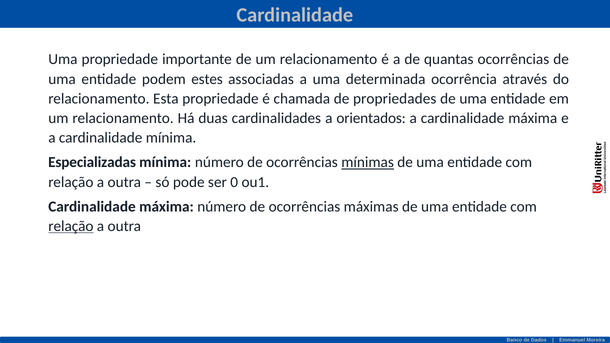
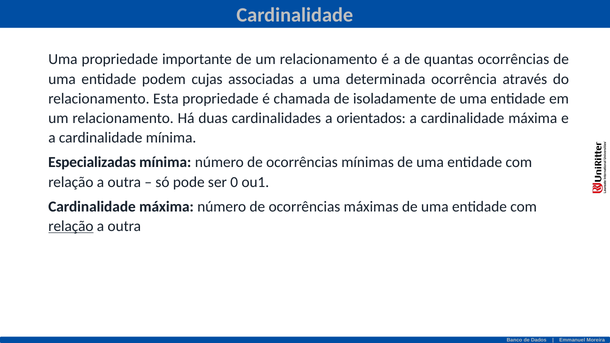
estes: estes -> cujas
propriedades: propriedades -> isoladamente
mínimas underline: present -> none
